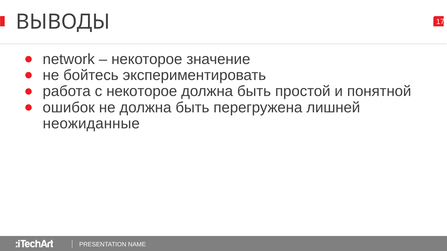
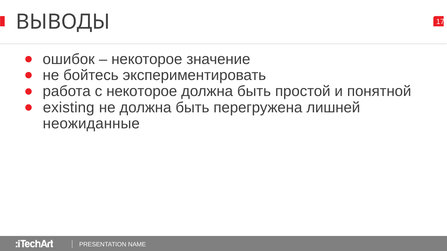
network: network -> ошибок
ошибок: ошибок -> existing
